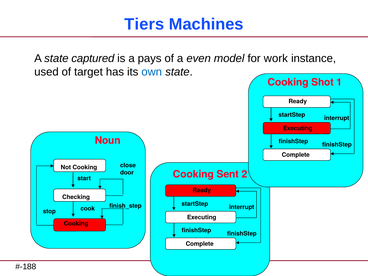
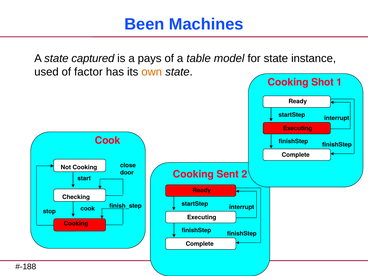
Tiers: Tiers -> Been
even: even -> table
for work: work -> state
target: target -> factor
own colour: blue -> orange
Noun at (108, 141): Noun -> Cook
